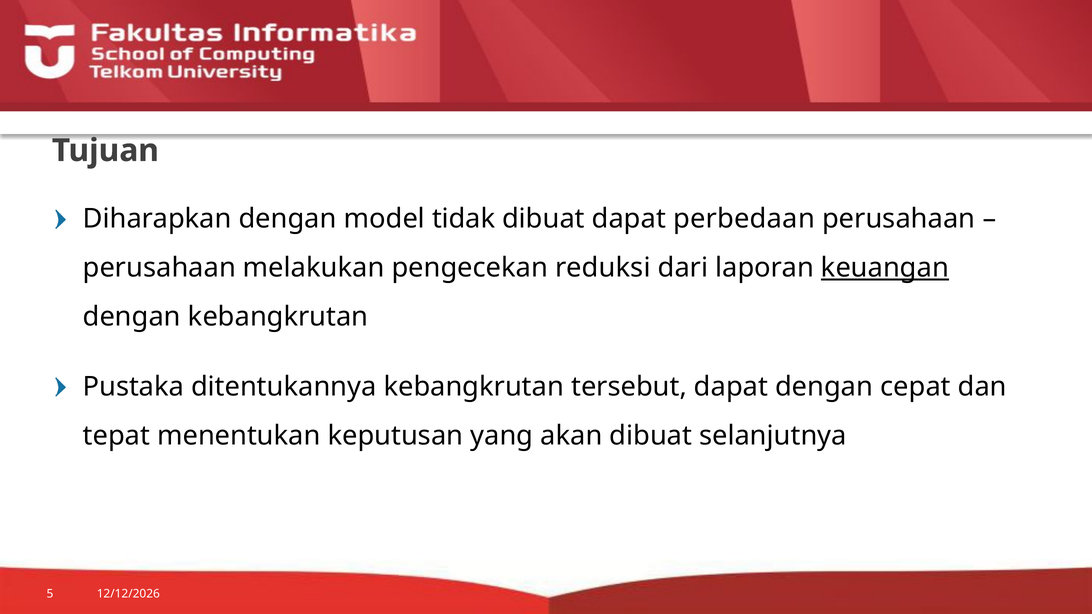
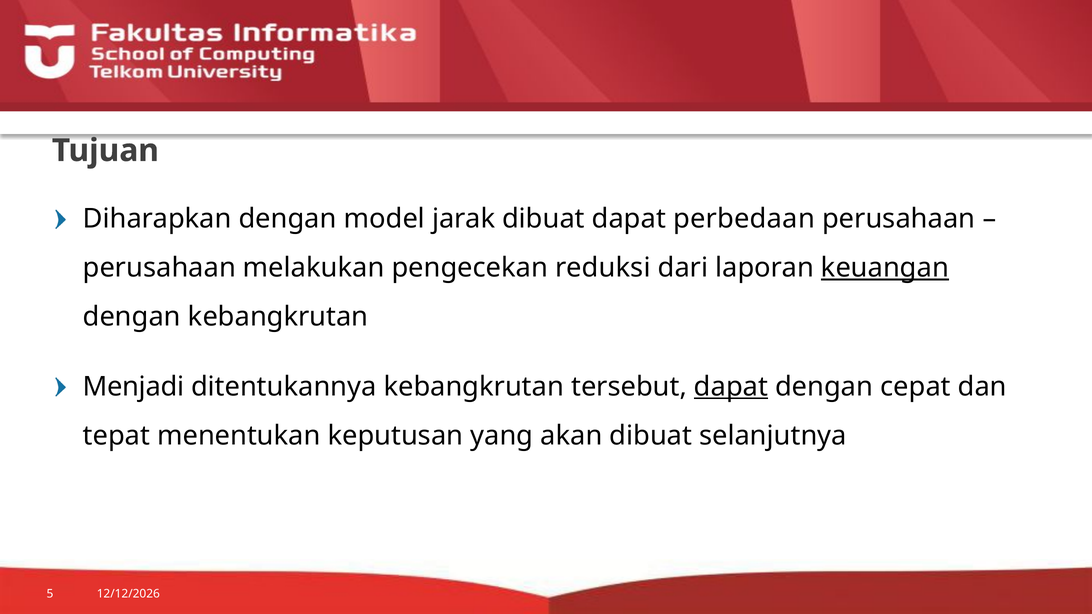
tidak: tidak -> jarak
Pustaka: Pustaka -> Menjadi
dapat at (731, 387) underline: none -> present
